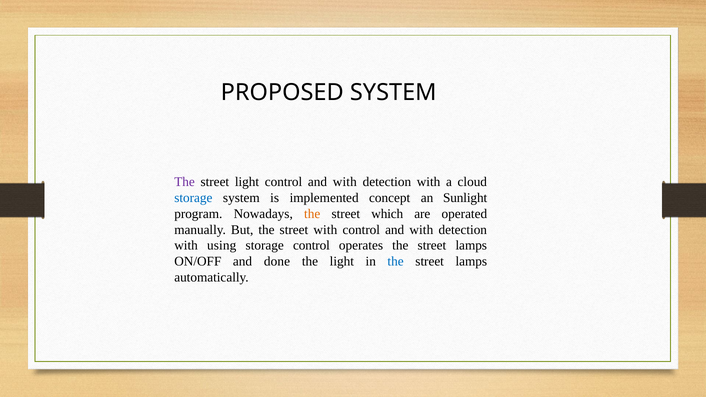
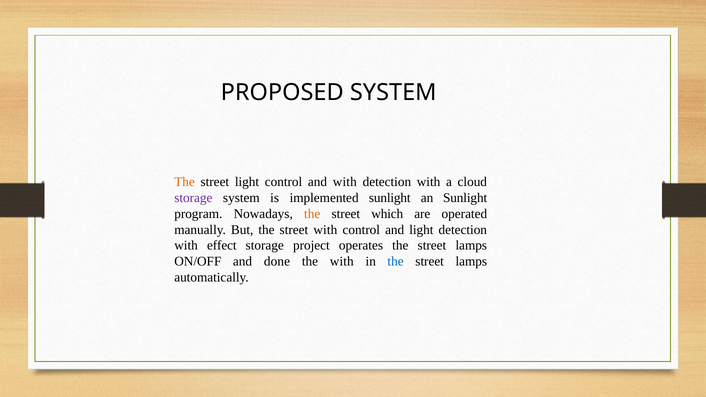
The at (185, 182) colour: purple -> orange
storage at (193, 198) colour: blue -> purple
implemented concept: concept -> sunlight
with at (421, 230): with -> light
using: using -> effect
storage control: control -> project
the light: light -> with
